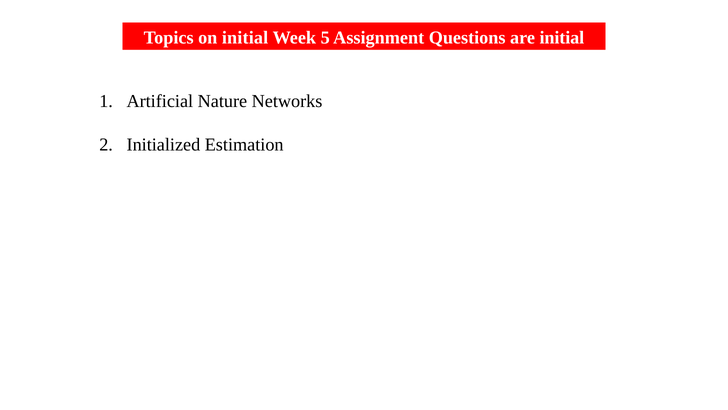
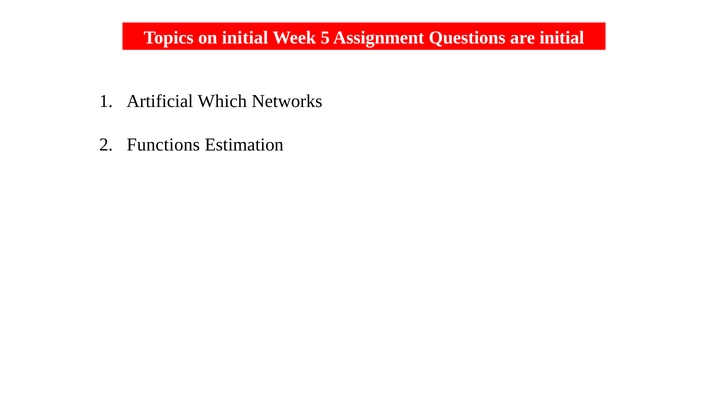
Nature: Nature -> Which
Initialized: Initialized -> Functions
